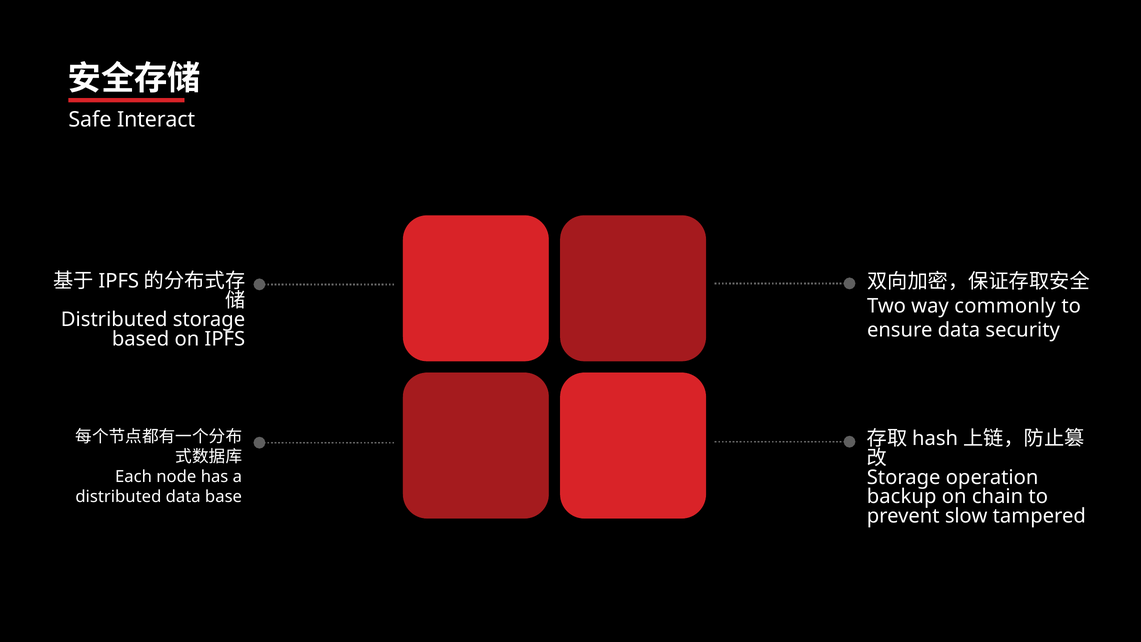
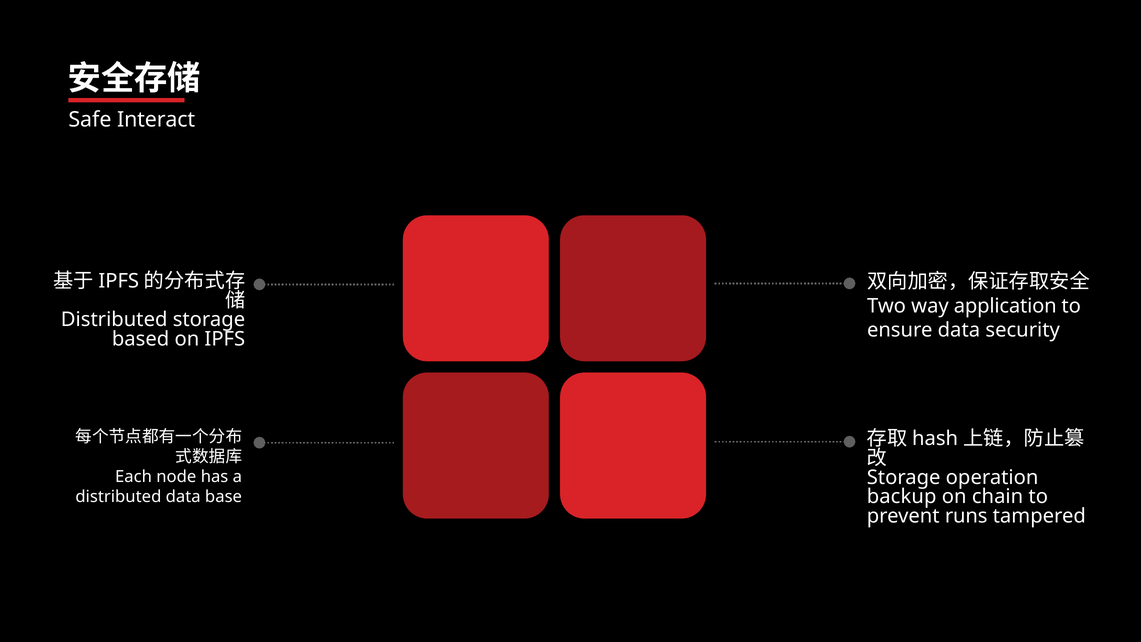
commonly: commonly -> application
slow: slow -> runs
